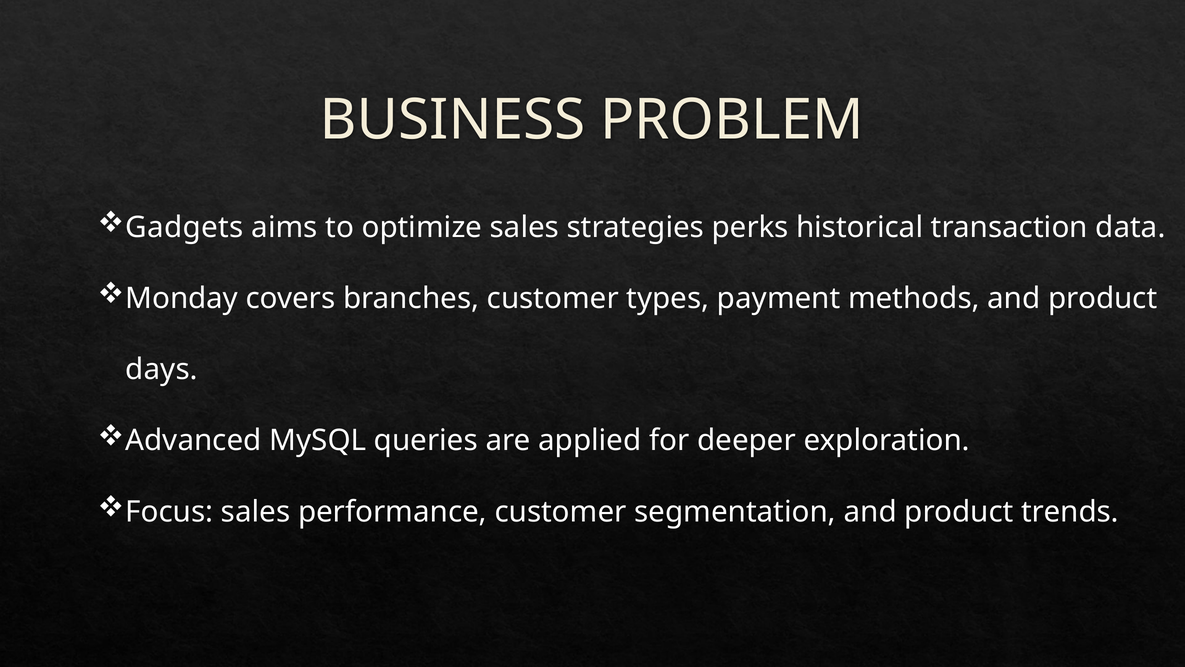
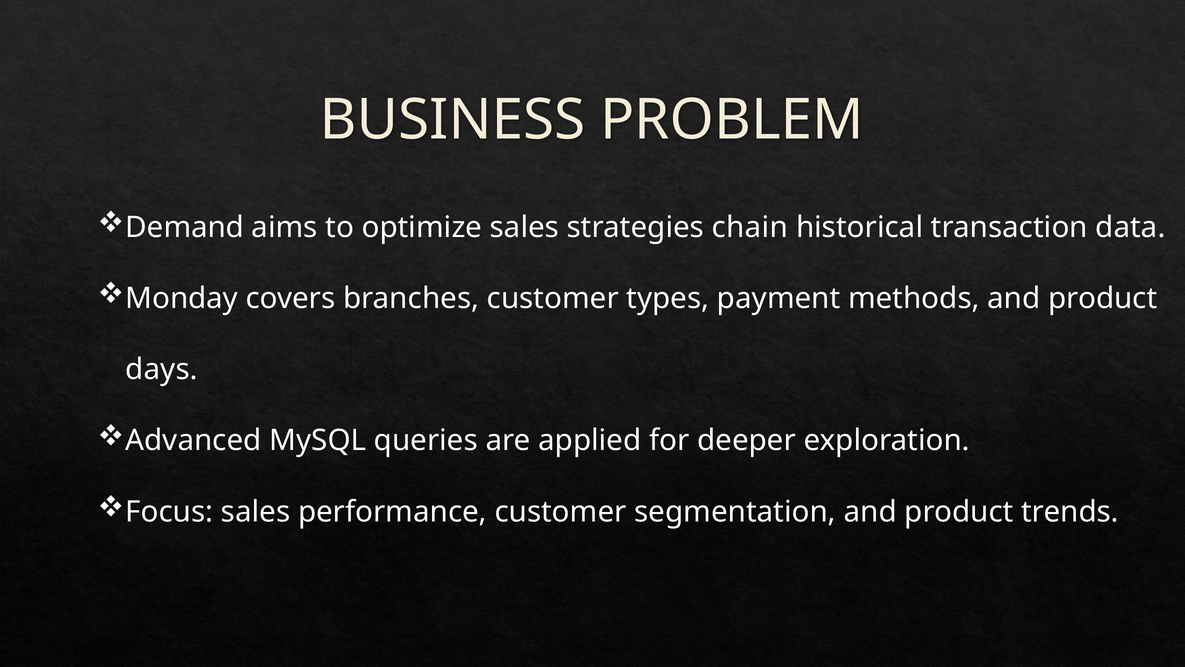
Gadgets: Gadgets -> Demand
perks: perks -> chain
